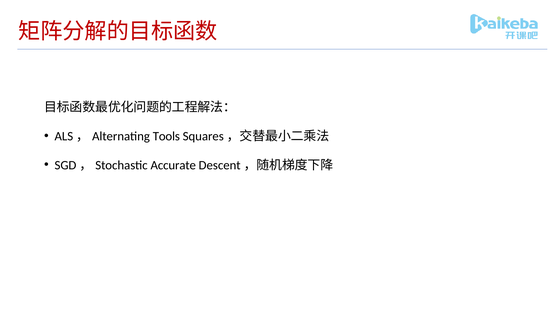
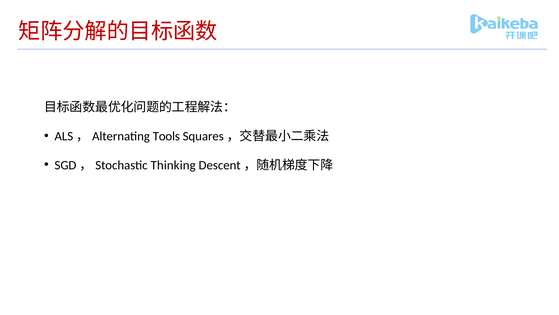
Accurate: Accurate -> Thinking
